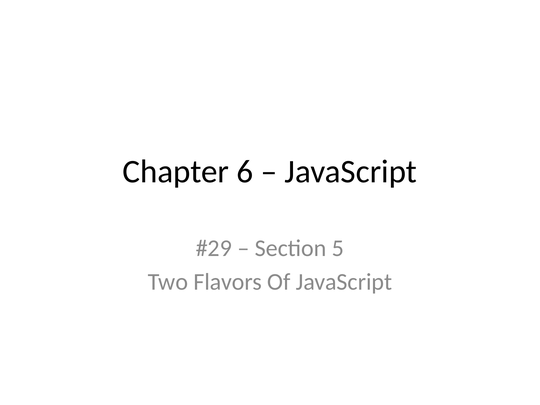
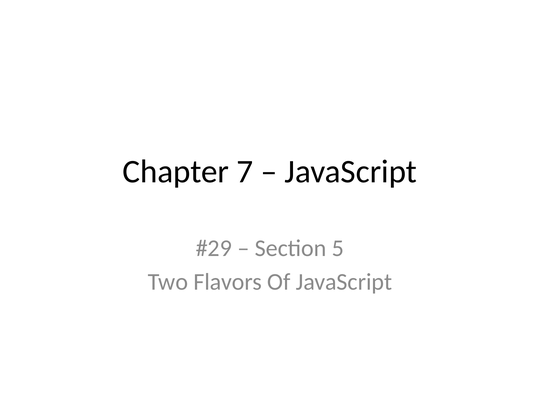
6: 6 -> 7
